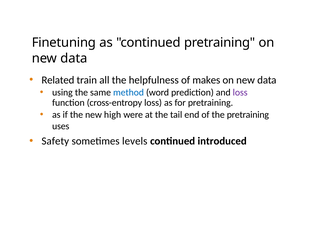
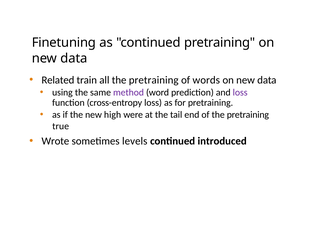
all the helpfulness: helpfulness -> pretraining
makes: makes -> words
method colour: blue -> purple
uses: uses -> true
Safety: Safety -> Wrote
